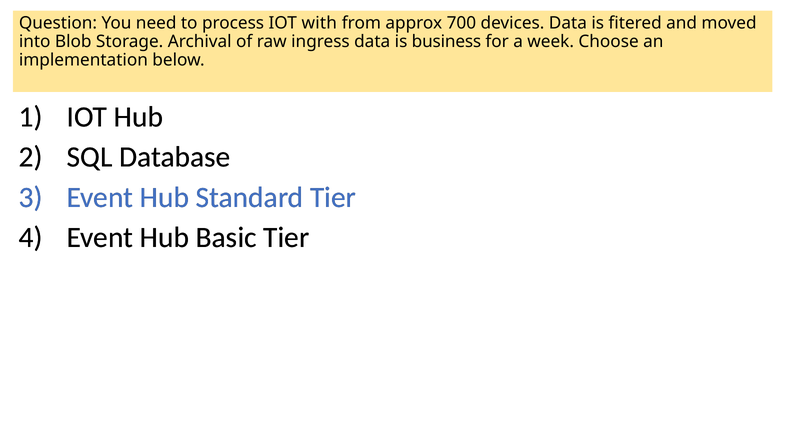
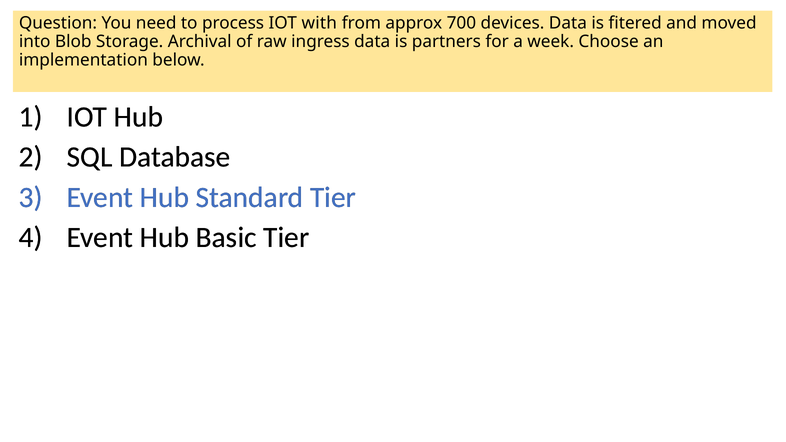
business: business -> partners
